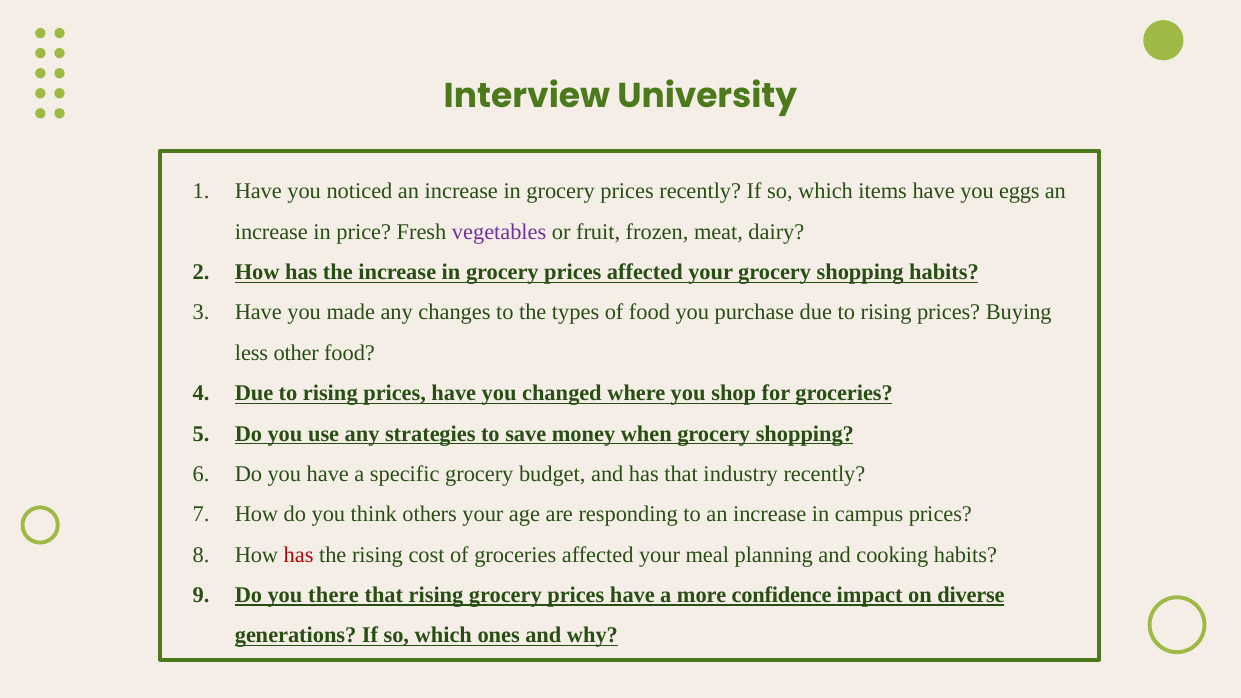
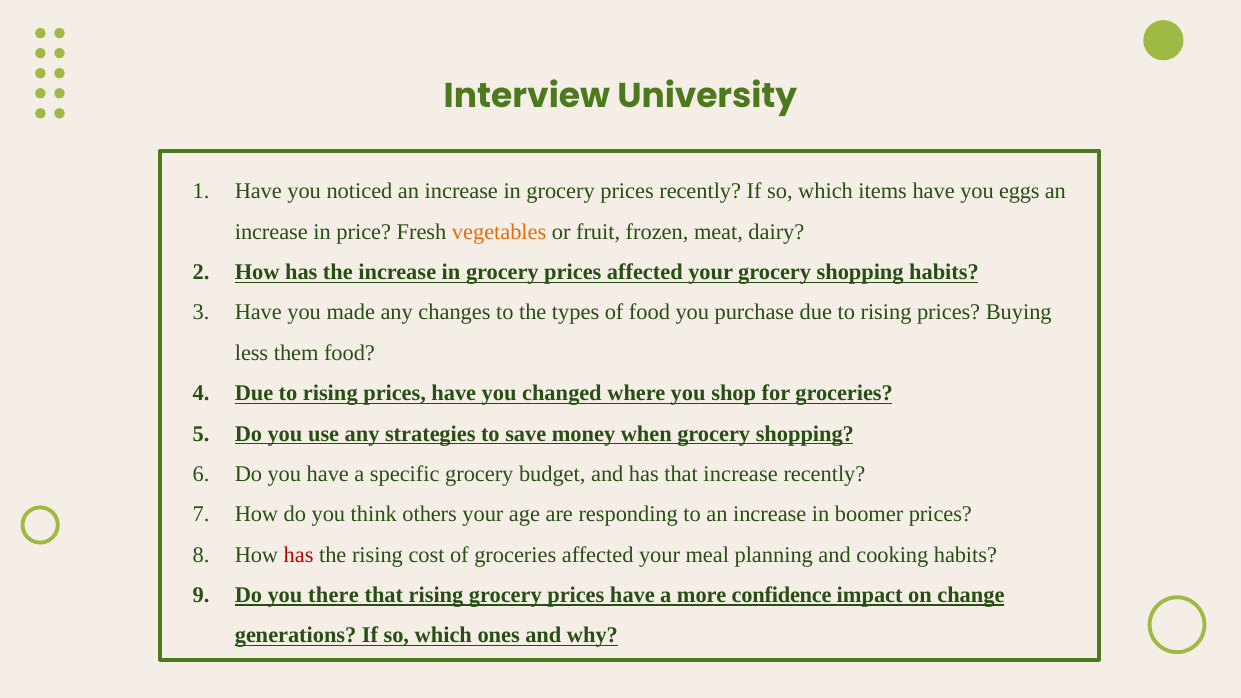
vegetables colour: purple -> orange
other: other -> them
that industry: industry -> increase
campus: campus -> boomer
diverse: diverse -> change
